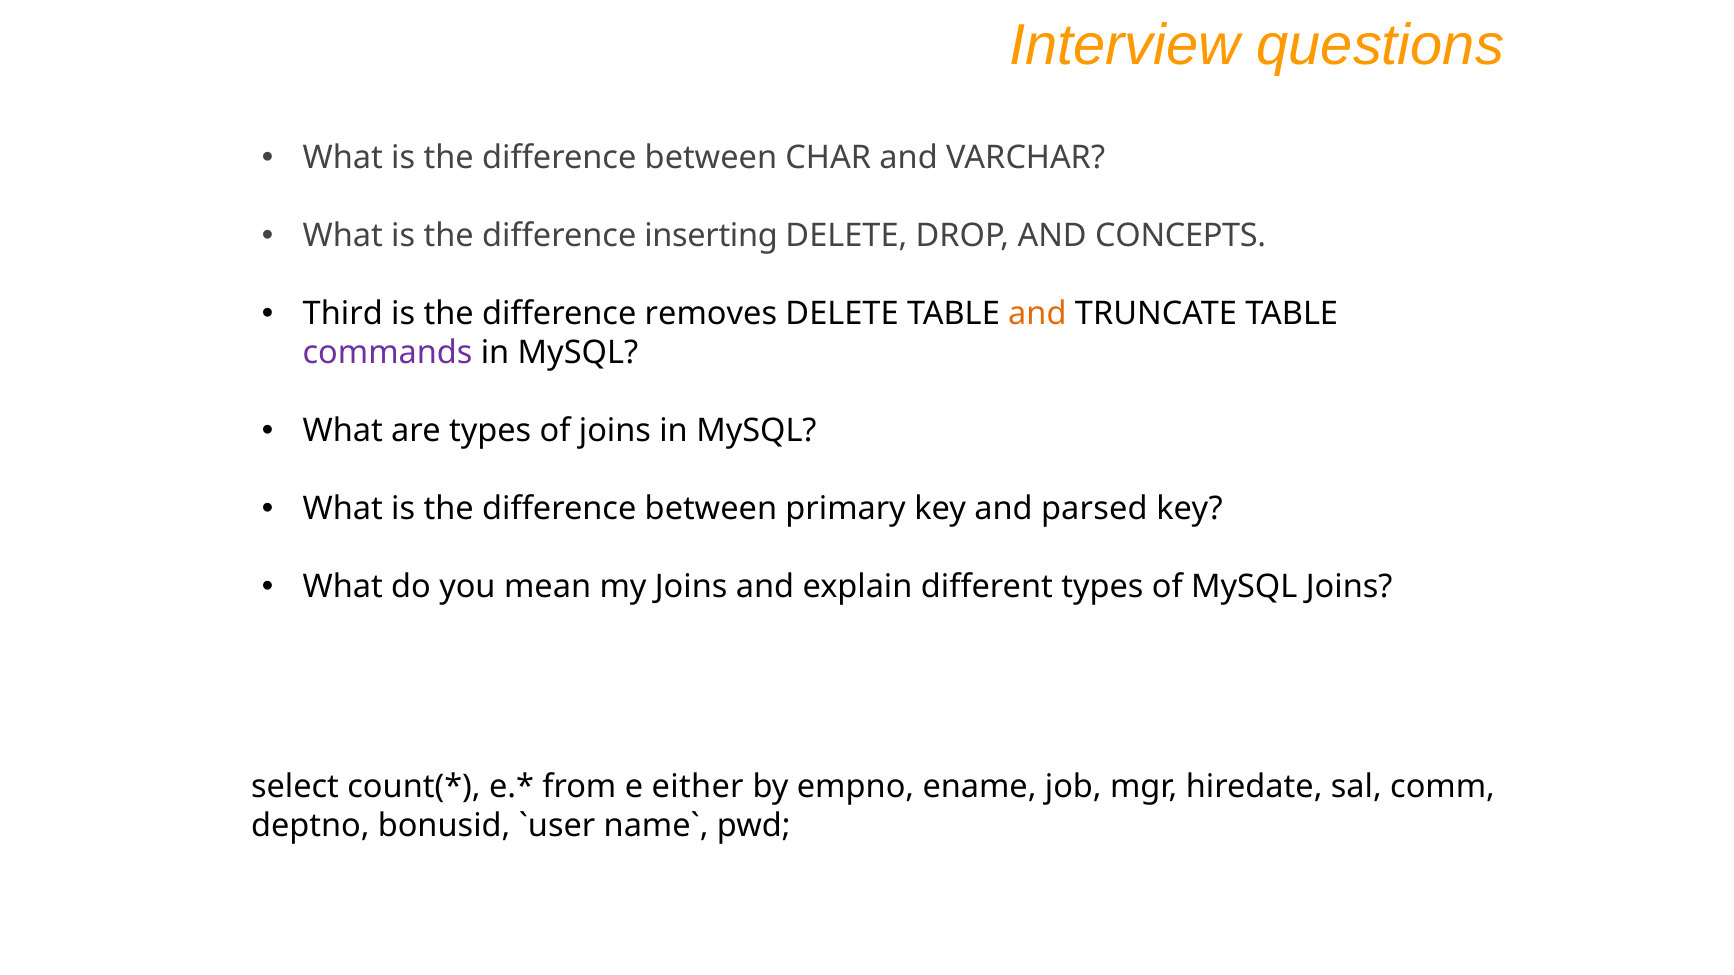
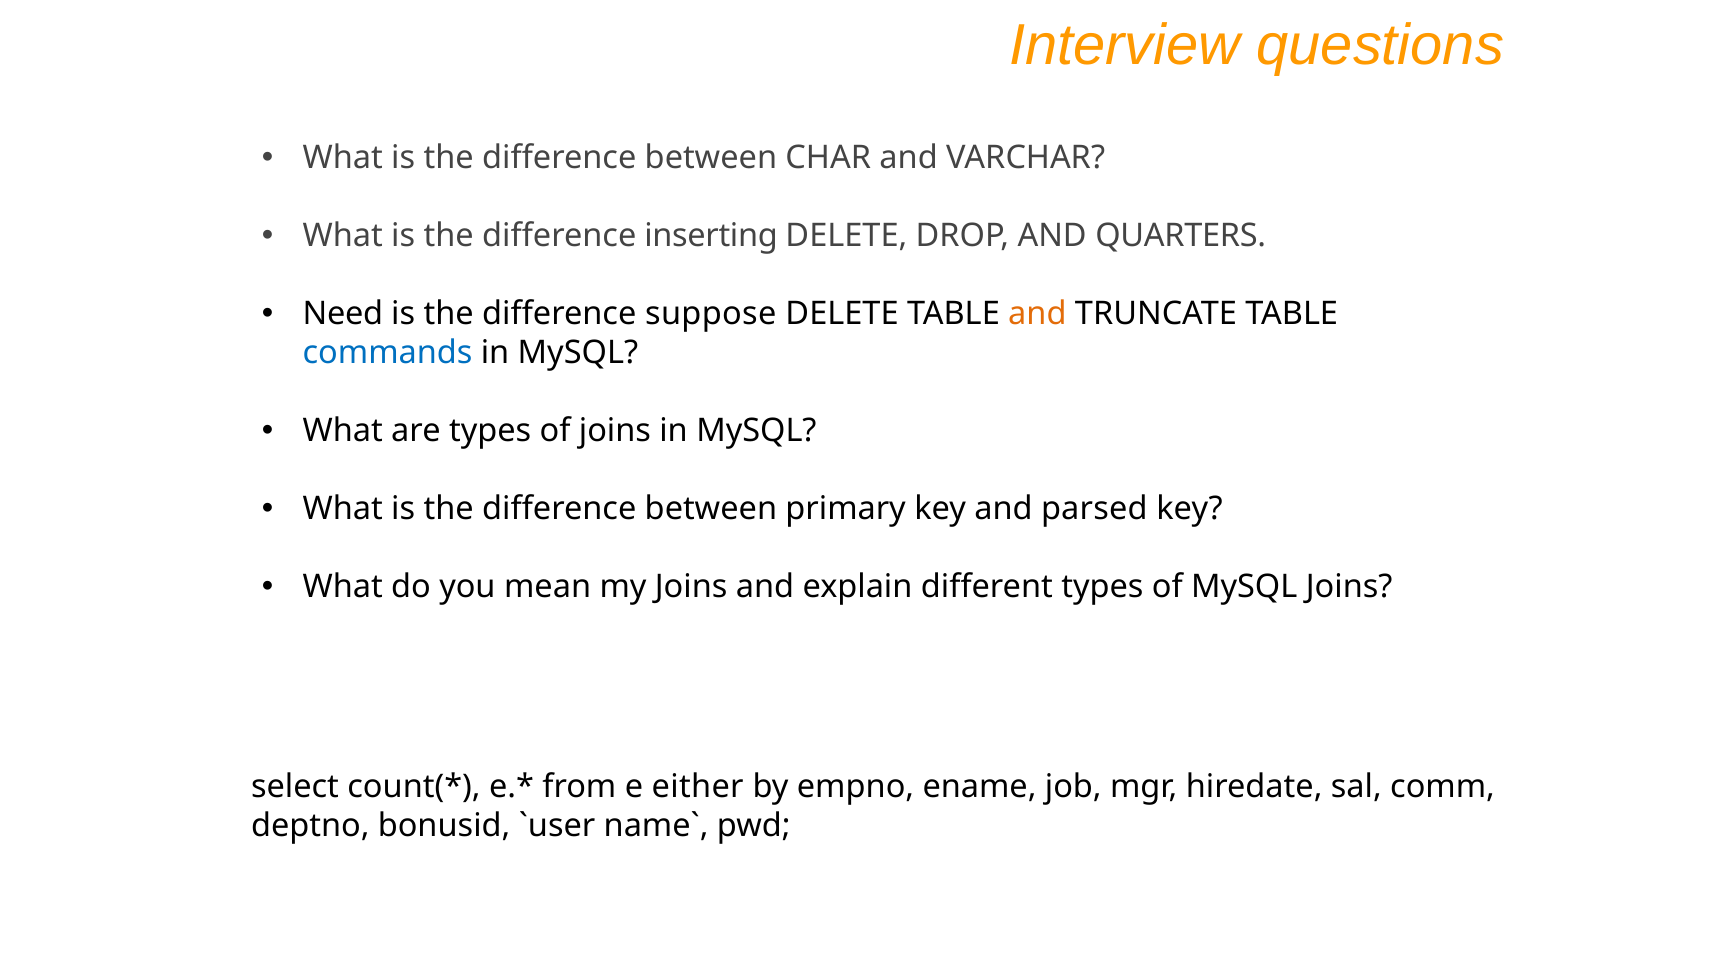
CONCEPTS: CONCEPTS -> QUARTERS
Third: Third -> Need
removes: removes -> suppose
commands colour: purple -> blue
